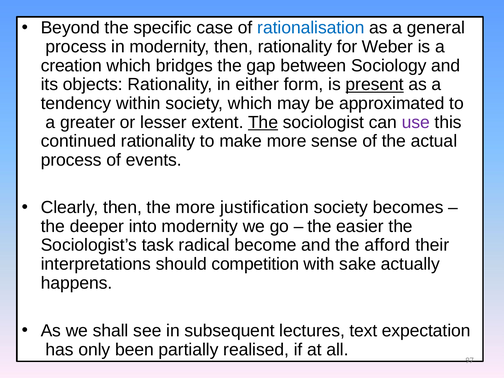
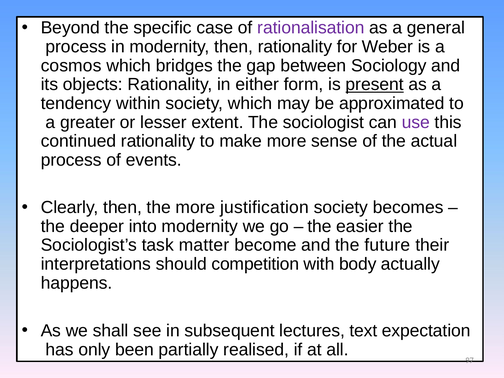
rationalisation colour: blue -> purple
creation: creation -> cosmos
The at (263, 122) underline: present -> none
radical: radical -> matter
afford: afford -> future
sake: sake -> body
